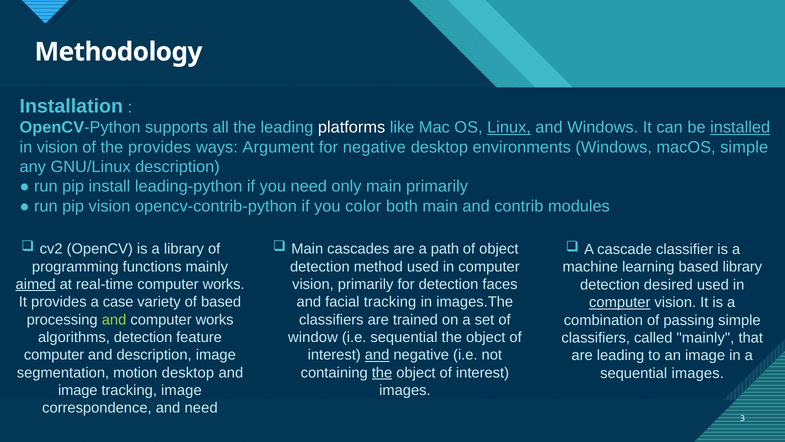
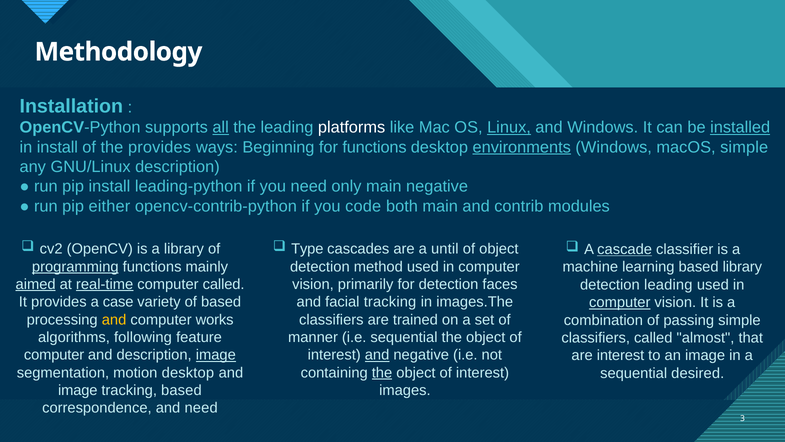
all underline: none -> present
in vision: vision -> install
Argument: Argument -> Beginning
for negative: negative -> functions
environments underline: none -> present
main primarily: primarily -> negative
pip vision: vision -> either
color: color -> code
Main at (307, 249): Main -> Type
path: path -> until
cascade underline: none -> present
programming underline: none -> present
real-time underline: none -> present
works at (224, 284): works -> called
detection desired: desired -> leading
and at (114, 319) colour: light green -> yellow
algorithms detection: detection -> following
window: window -> manner
called mainly: mainly -> almost
image at (216, 355) underline: none -> present
are leading: leading -> interest
sequential images: images -> desired
tracking image: image -> based
